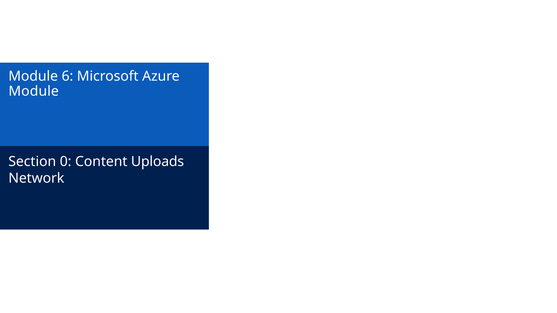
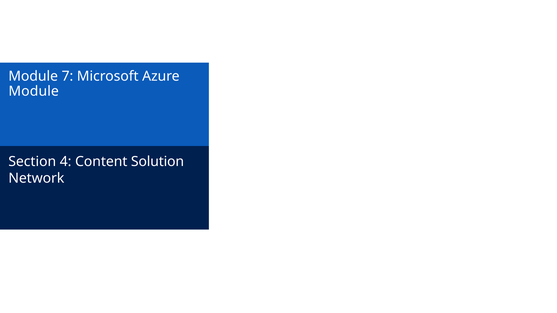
6: 6 -> 7
0: 0 -> 4
Uploads: Uploads -> Solution
